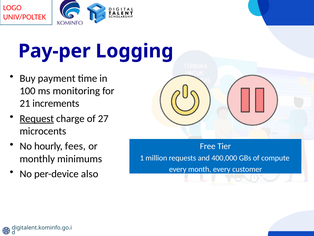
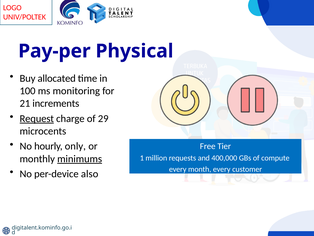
Logging: Logging -> Physical
payment: payment -> allocated
27: 27 -> 29
fees: fees -> only
minimums underline: none -> present
